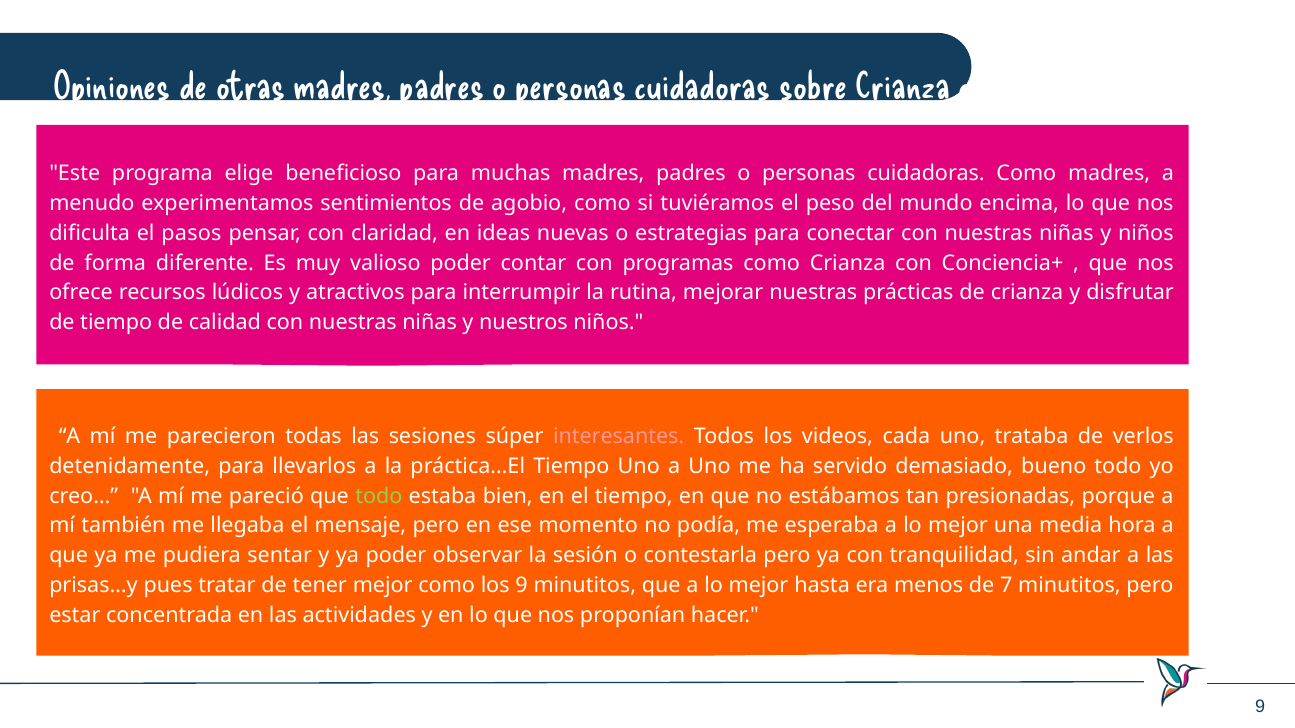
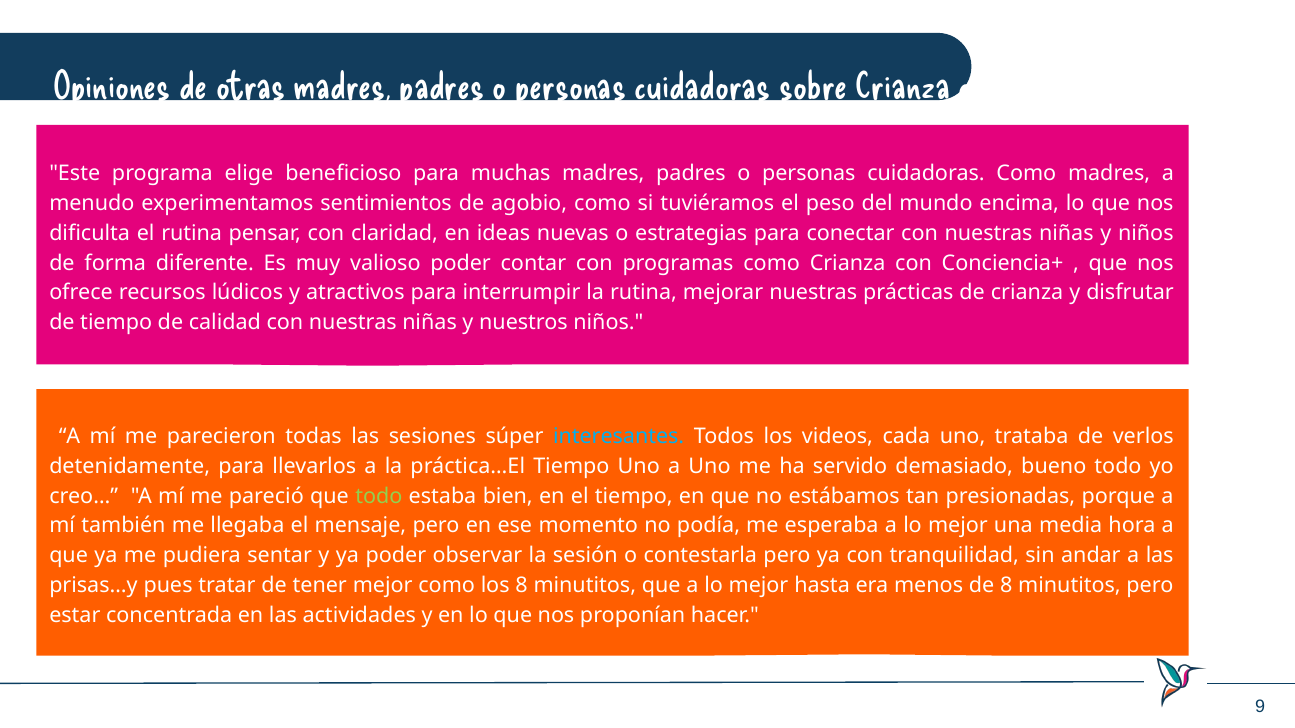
el pasos: pasos -> rutina
interesantes colour: pink -> light blue
los 9: 9 -> 8
de 7: 7 -> 8
